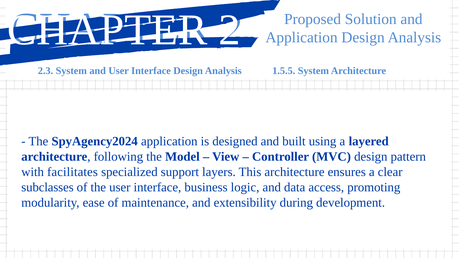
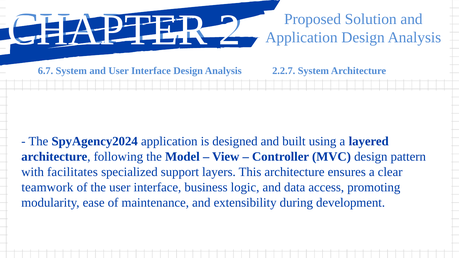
2.3: 2.3 -> 6.7
1.5.5: 1.5.5 -> 2.2.7
subclasses: subclasses -> teamwork
